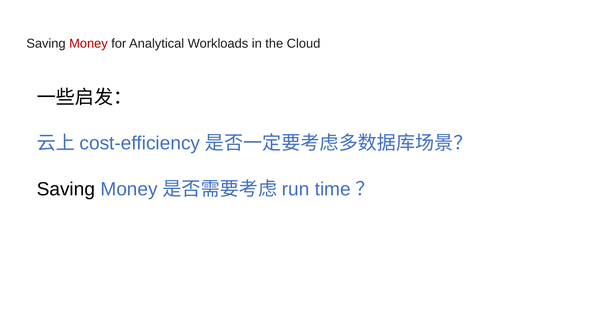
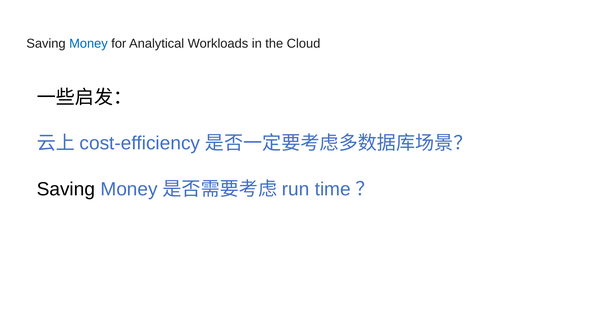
Money at (88, 44) colour: red -> blue
